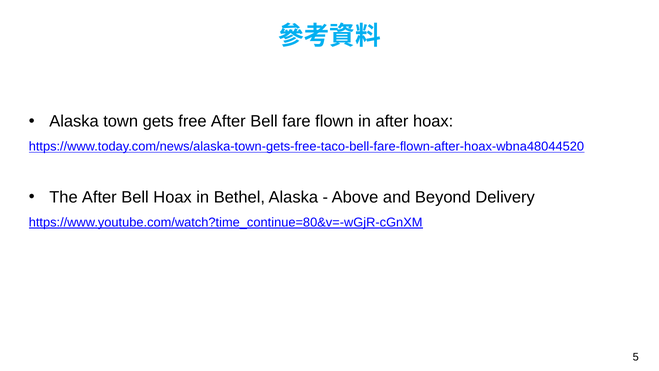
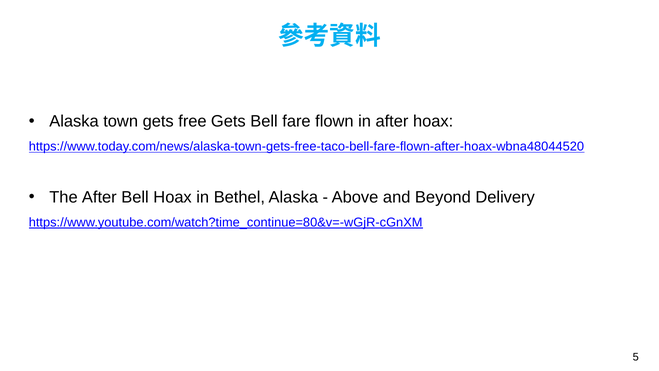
free After: After -> Gets
